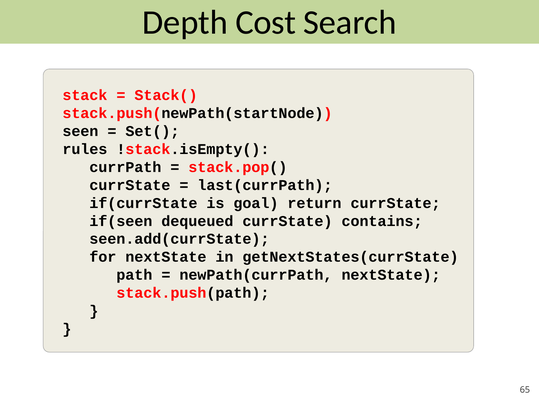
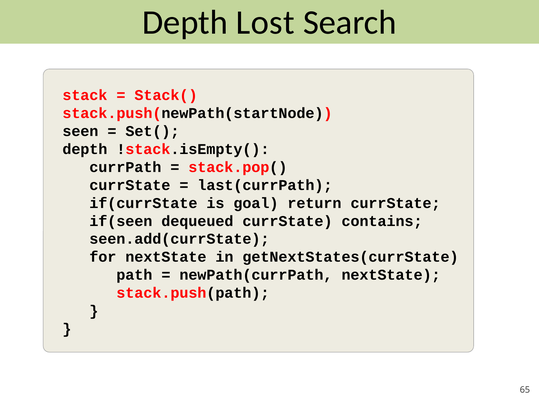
Cost: Cost -> Lost
rules at (85, 149): rules -> depth
